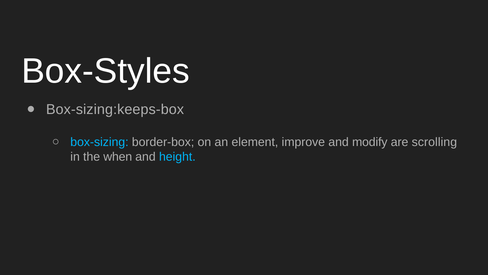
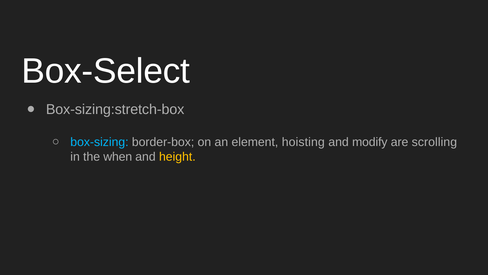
Box-Styles: Box-Styles -> Box-Select
Box-sizing:keeps-box: Box-sizing:keeps-box -> Box-sizing:stretch-box
improve: improve -> hoisting
height colour: light blue -> yellow
